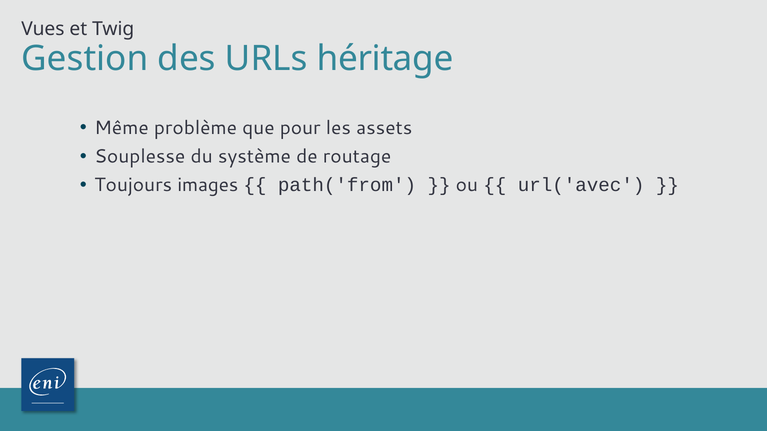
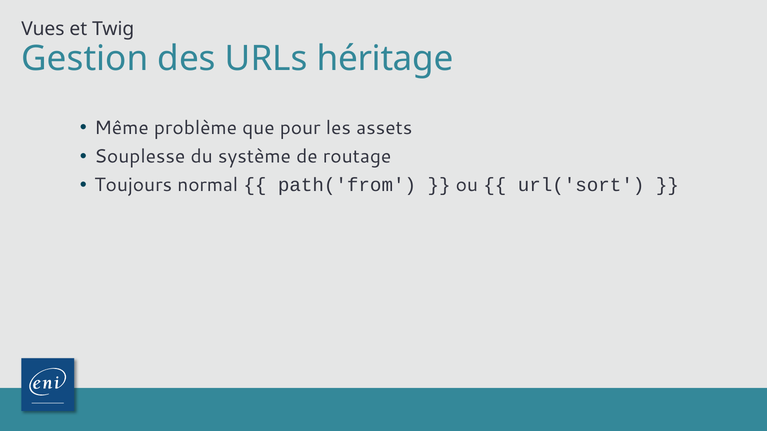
images: images -> normal
url('avec: url('avec -> url('sort
